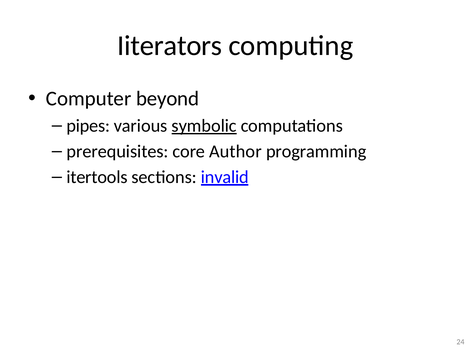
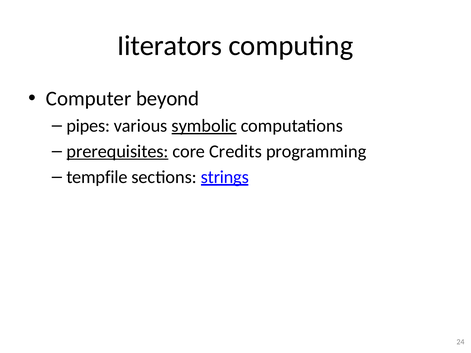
prerequisites underline: none -> present
Author: Author -> Credits
itertools: itertools -> tempfile
invalid: invalid -> strings
